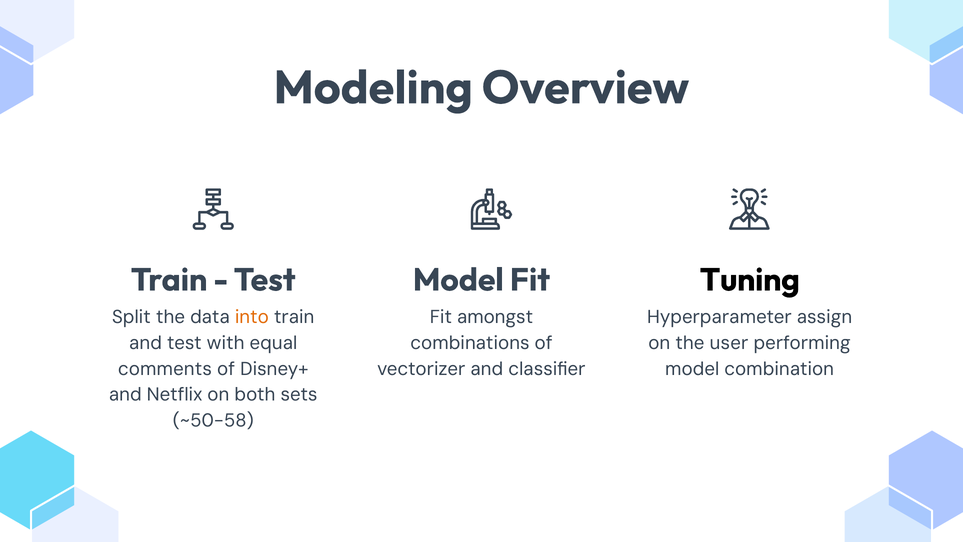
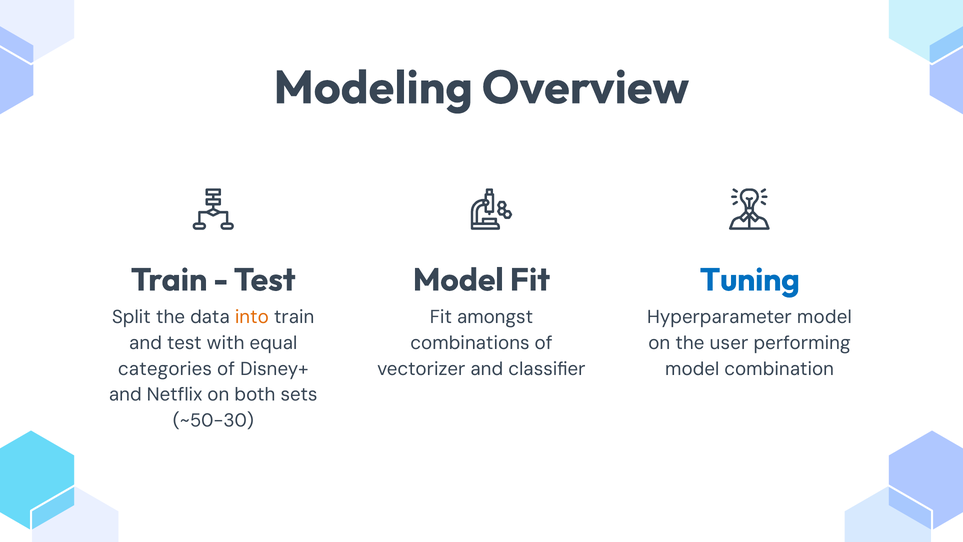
Tuning colour: black -> blue
Hyperparameter assign: assign -> model
comments: comments -> categories
~50-58: ~50-58 -> ~50-30
